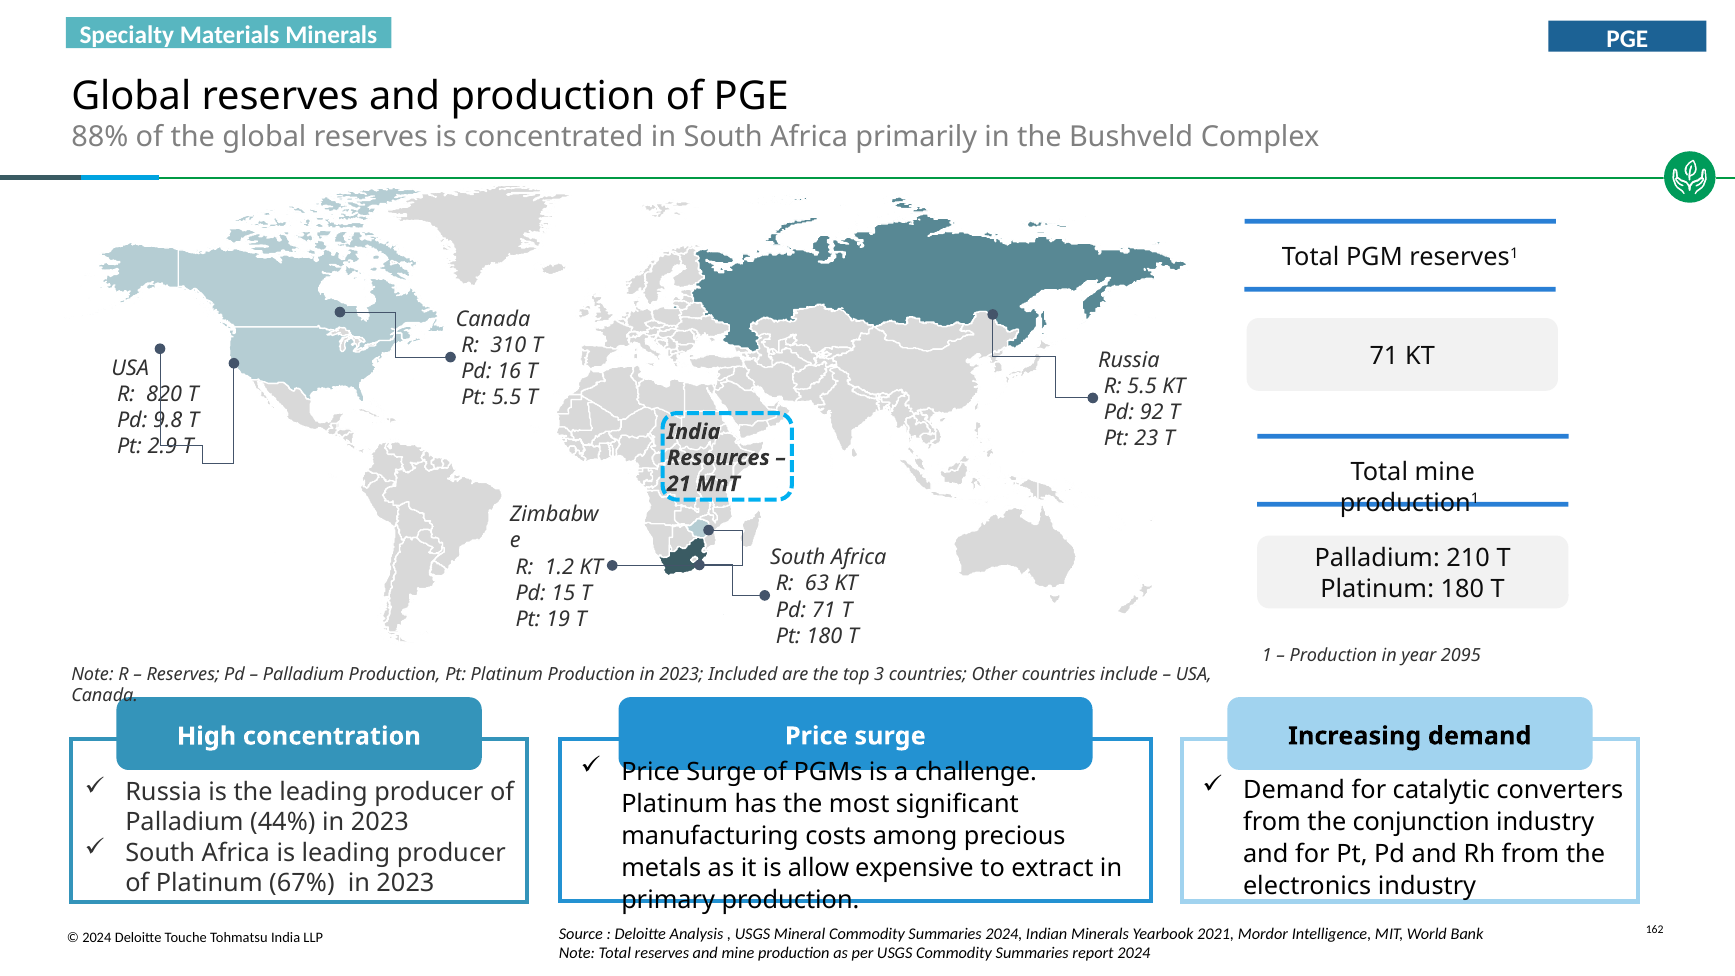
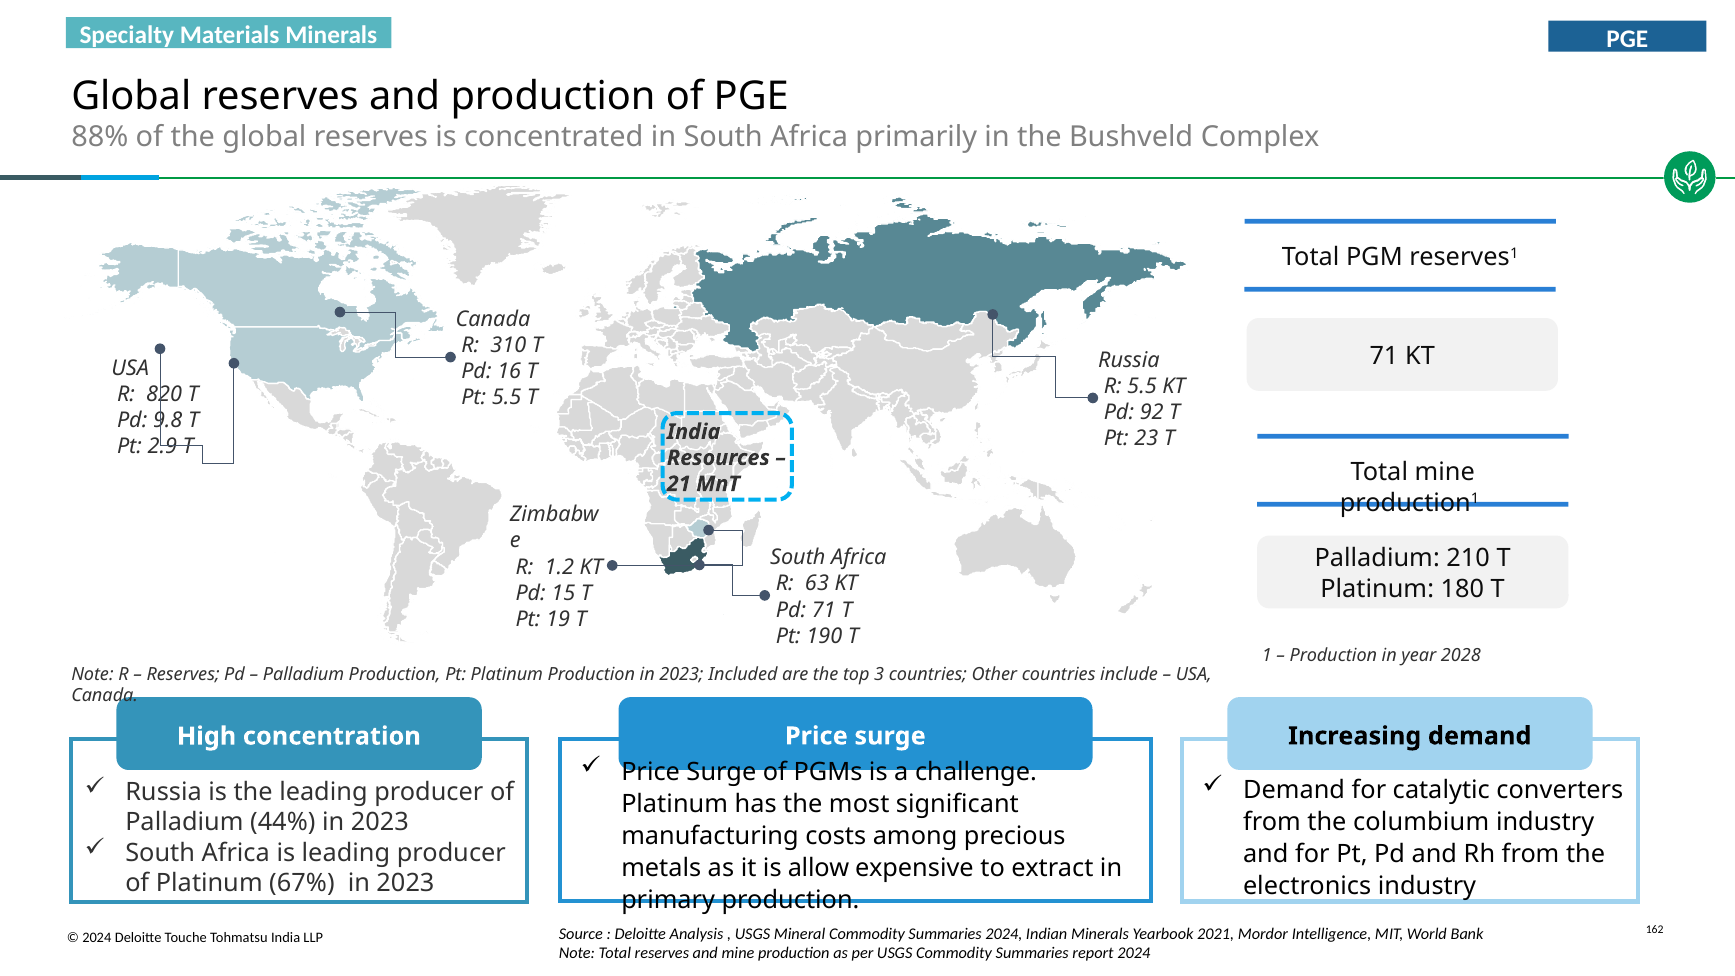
Pt 180: 180 -> 190
2095: 2095 -> 2028
conjunction: conjunction -> columbium
